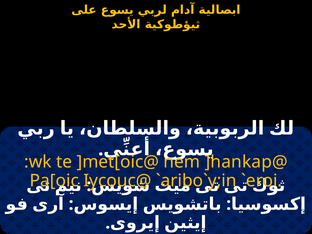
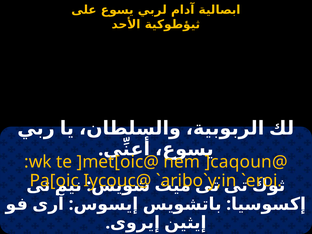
]hankap@: ]hankap@ -> ]caqoun@
